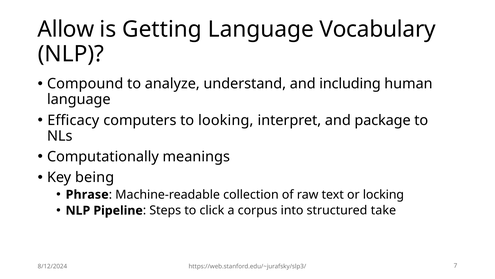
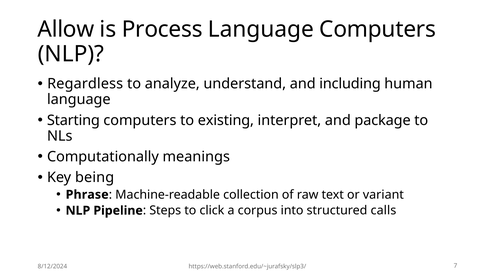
Getting: Getting -> Process
Language Vocabulary: Vocabulary -> Computers
Compound: Compound -> Regardless
Efficacy: Efficacy -> Starting
looking: looking -> existing
locking: locking -> variant
take: take -> calls
